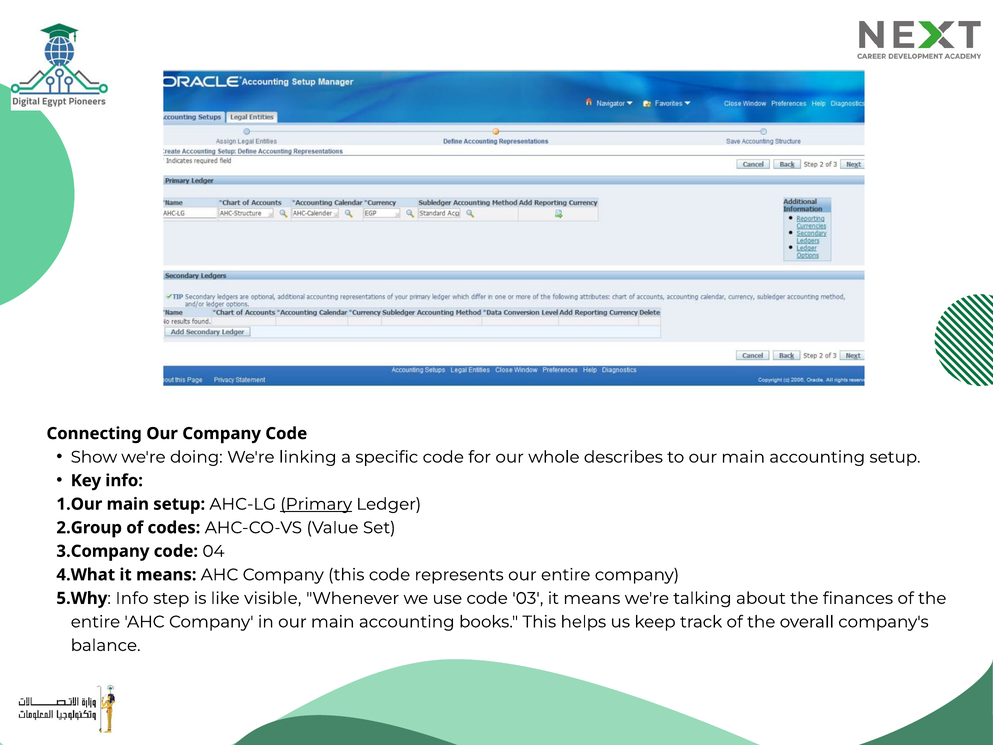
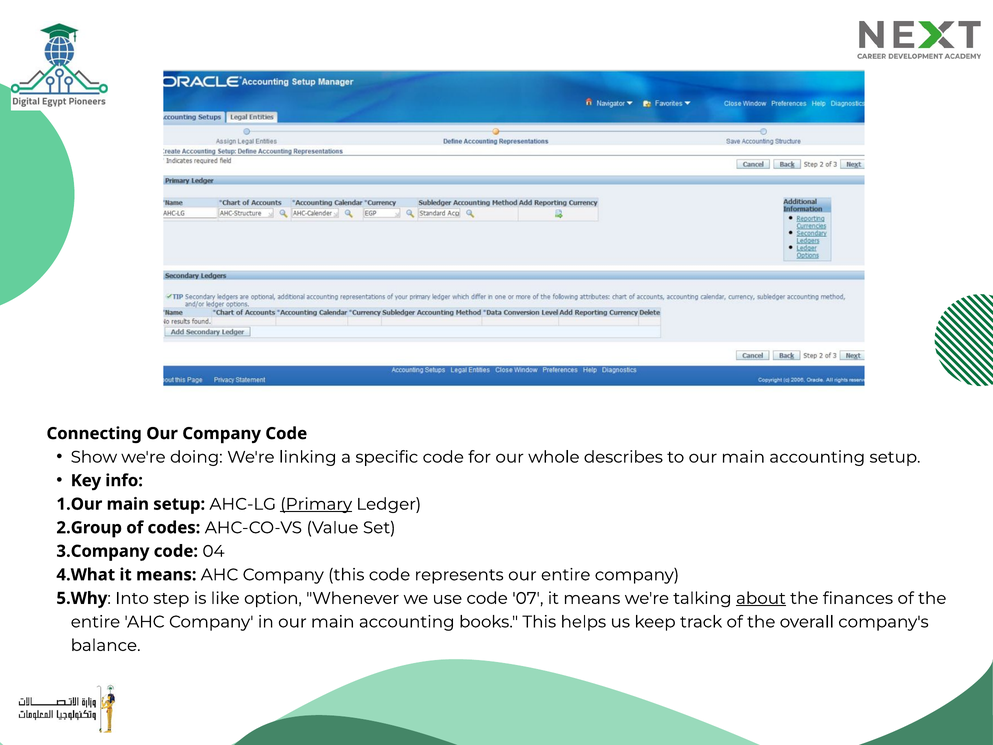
Info at (132, 598): Info -> Into
visible: visible -> option
03: 03 -> 07
about underline: none -> present
